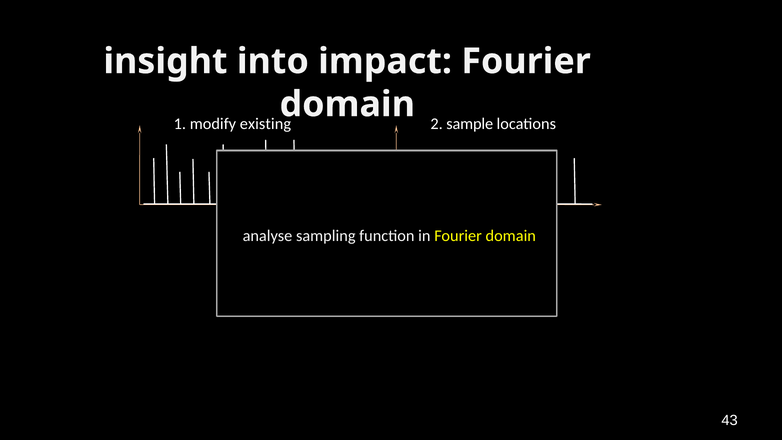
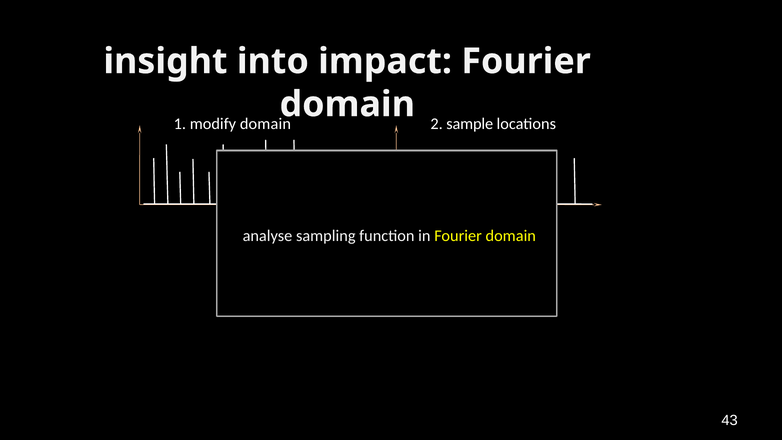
modify existing: existing -> domain
